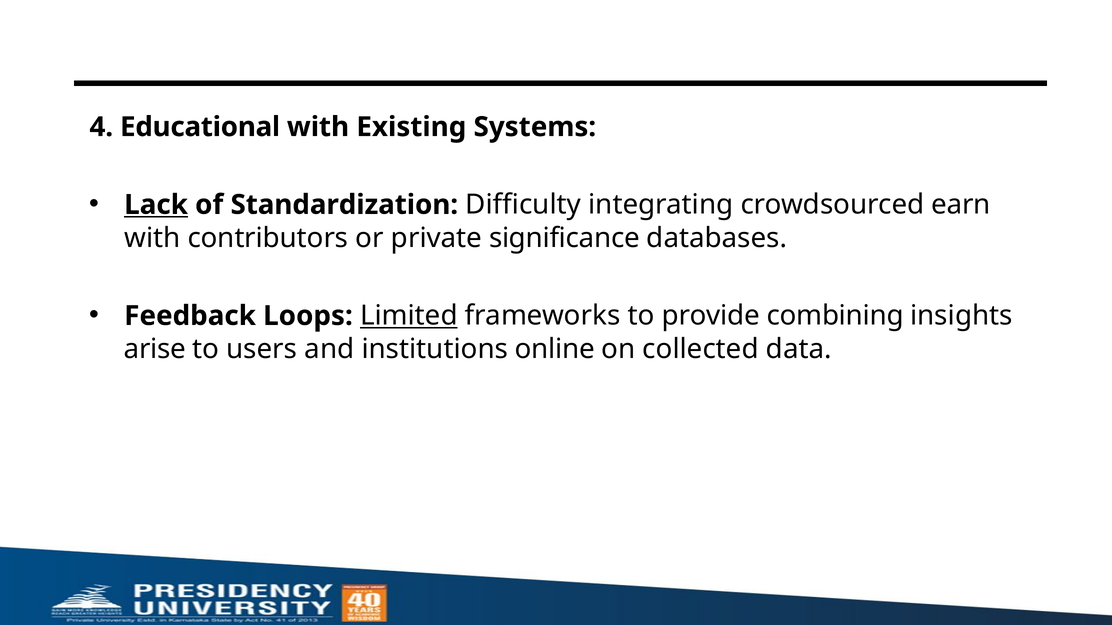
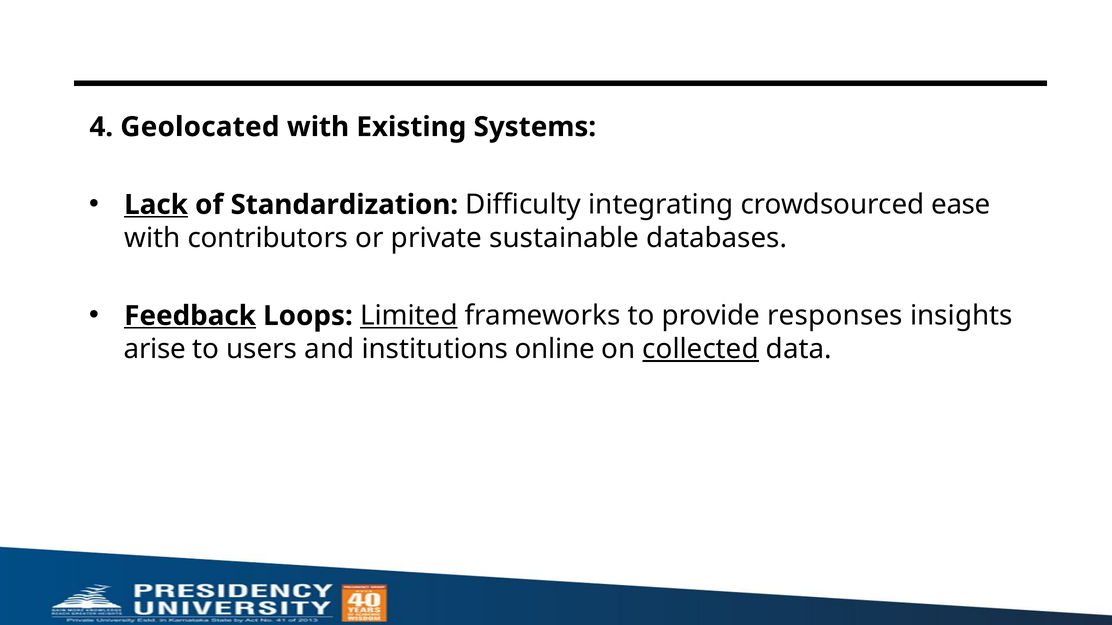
Educational: Educational -> Geolocated
earn: earn -> ease
significance: significance -> sustainable
Feedback underline: none -> present
combining: combining -> responses
collected underline: none -> present
